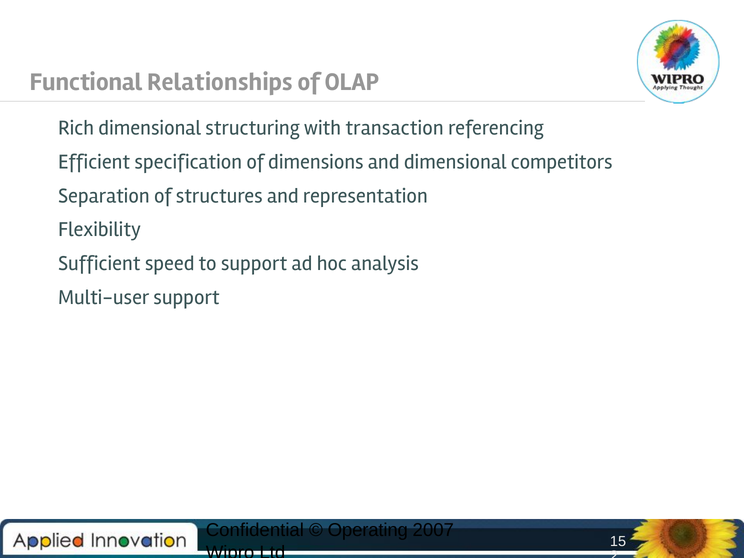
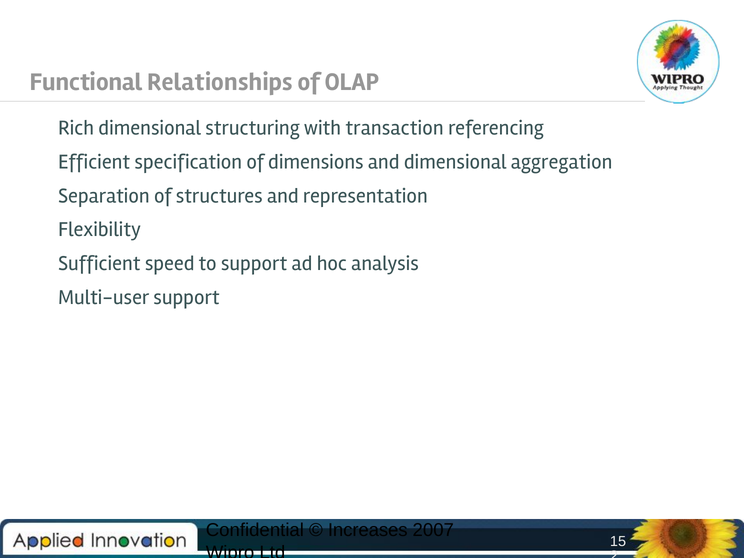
competitors: competitors -> aggregation
Operating: Operating -> Increases
